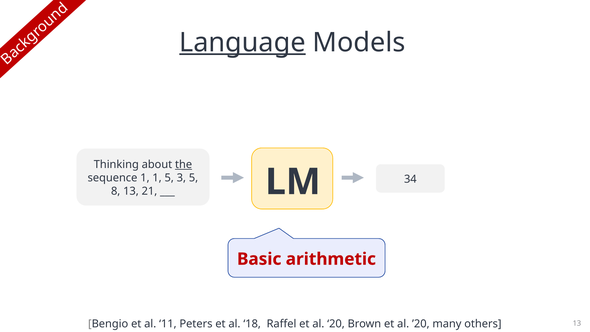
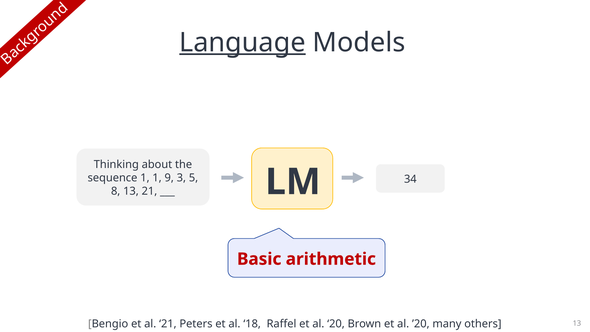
the underline: present -> none
1 5: 5 -> 9
al 11: 11 -> 21
